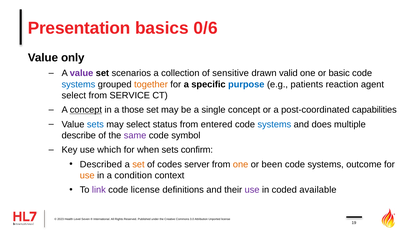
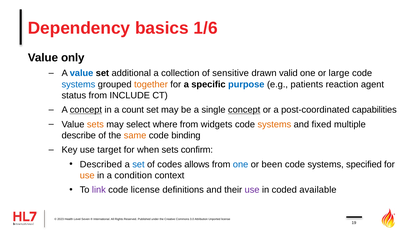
Presentation: Presentation -> Dependency
0/6: 0/6 -> 1/6
value at (82, 73) colour: purple -> blue
scenarios: scenarios -> additional
basic: basic -> large
select at (74, 96): select -> status
SERVICE: SERVICE -> INCLUDE
those: those -> count
concept at (244, 110) underline: none -> present
sets at (95, 125) colour: blue -> orange
status: status -> where
entered: entered -> widgets
systems at (274, 125) colour: blue -> orange
does: does -> fixed
same colour: purple -> orange
symbol: symbol -> binding
which: which -> target
set at (138, 165) colour: orange -> blue
server: server -> allows
one at (241, 165) colour: orange -> blue
outcome: outcome -> specified
